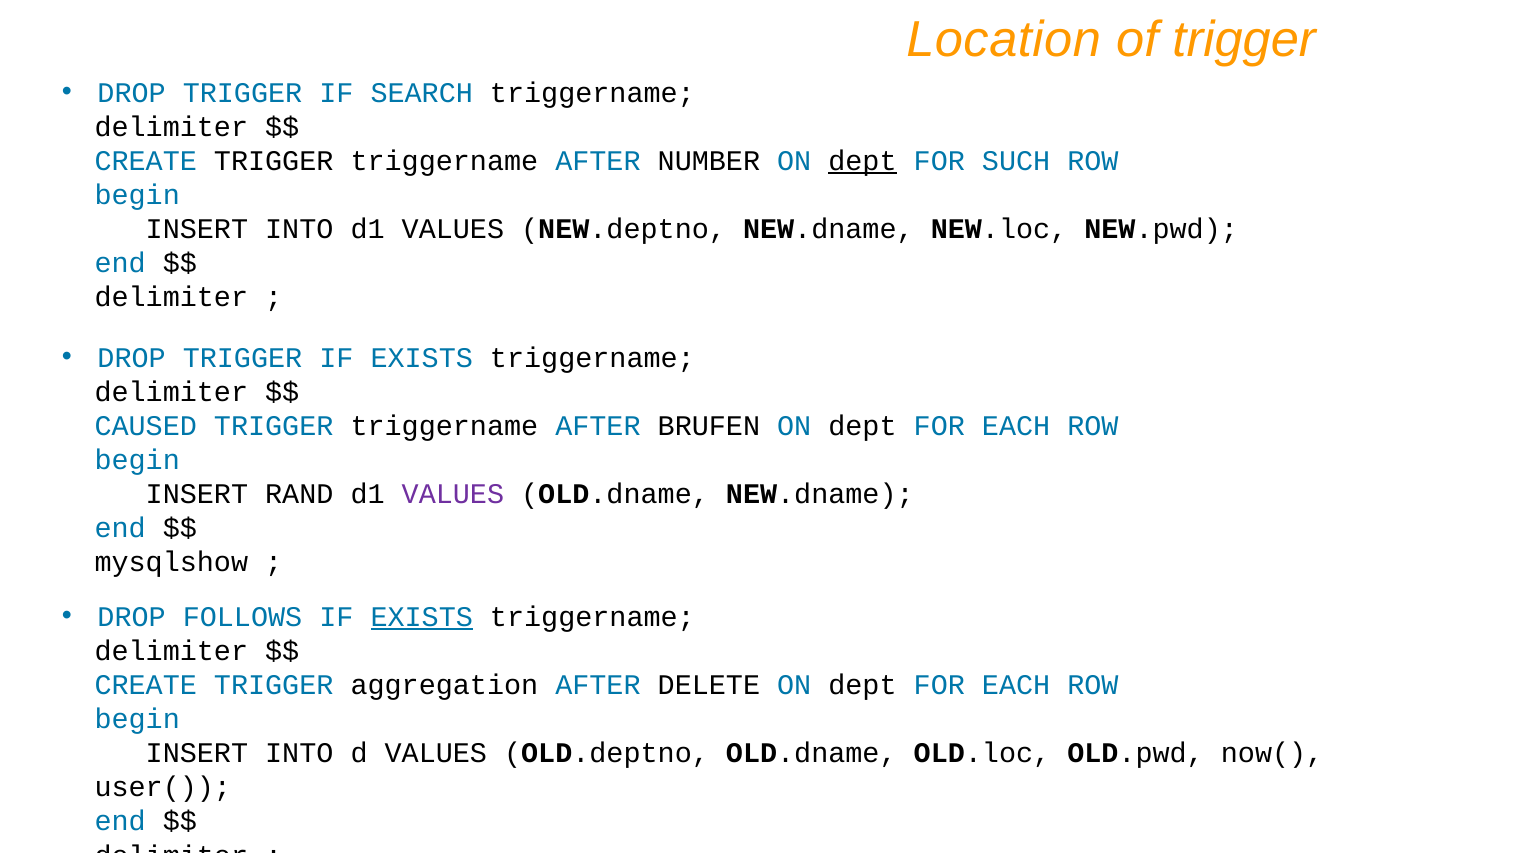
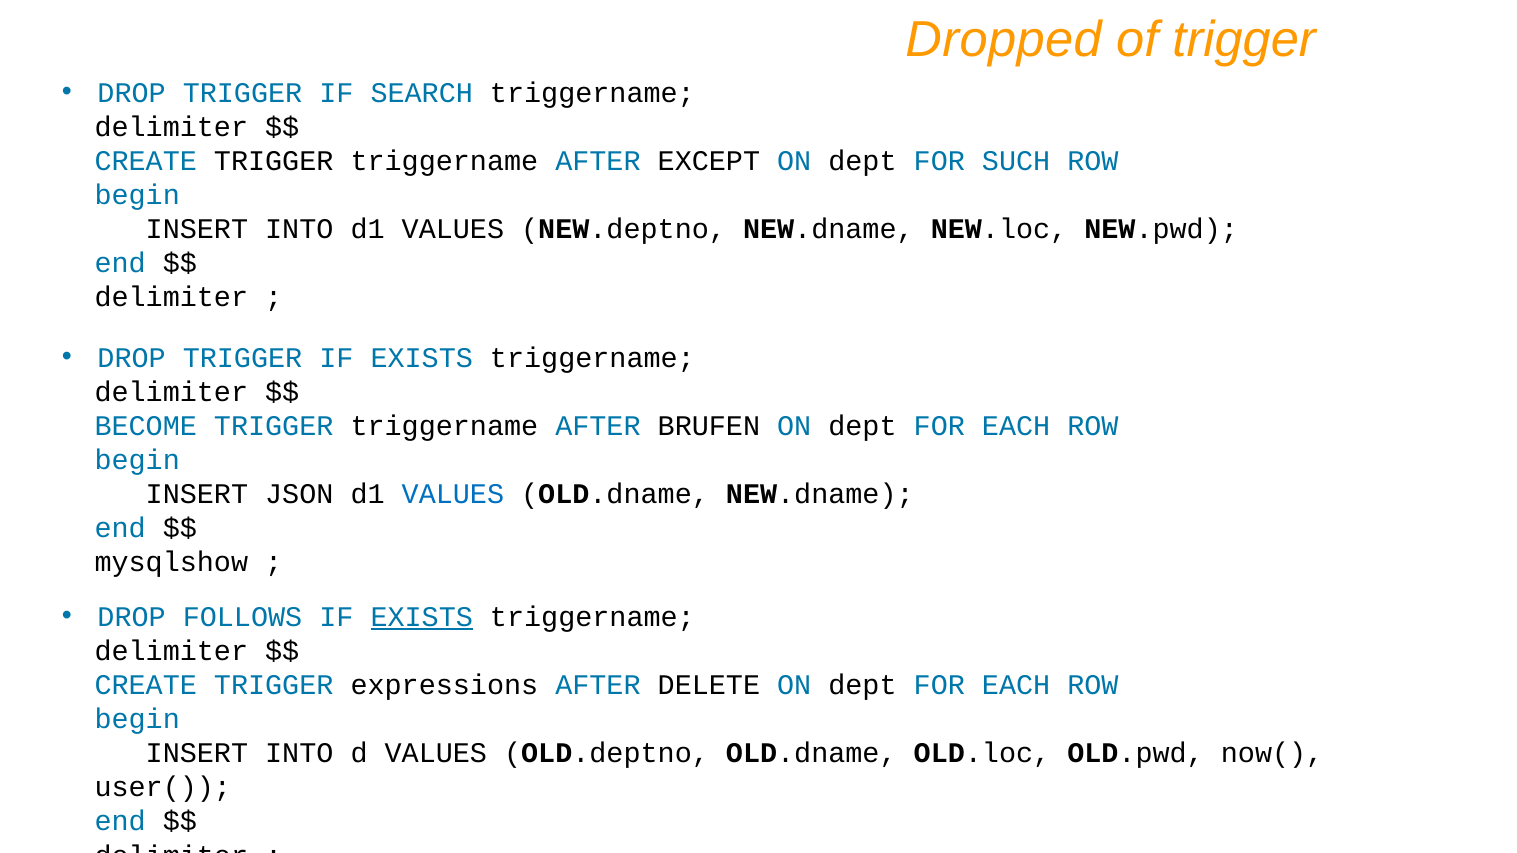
Location: Location -> Dropped
NUMBER: NUMBER -> EXCEPT
dept at (862, 161) underline: present -> none
CAUSED: CAUSED -> BECOME
RAND: RAND -> JSON
VALUES at (453, 494) colour: purple -> blue
aggregation: aggregation -> expressions
